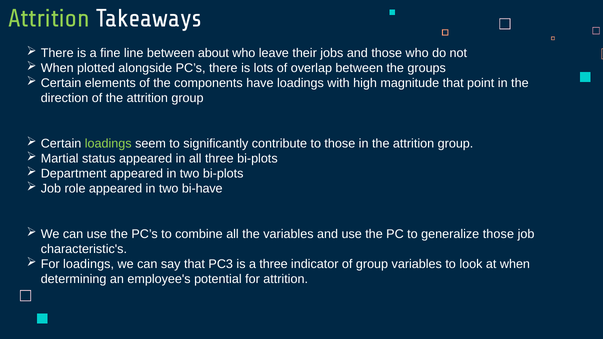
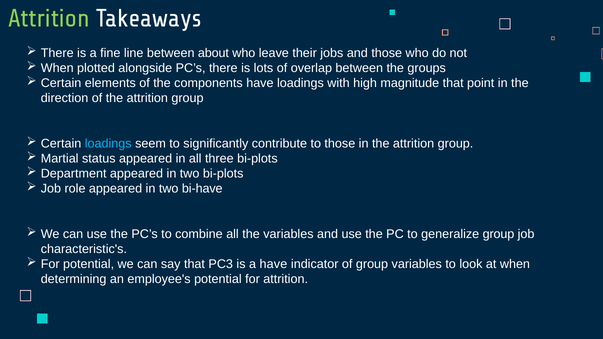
loadings at (108, 144) colour: light green -> light blue
generalize those: those -> group
For loadings: loadings -> potential
a three: three -> have
